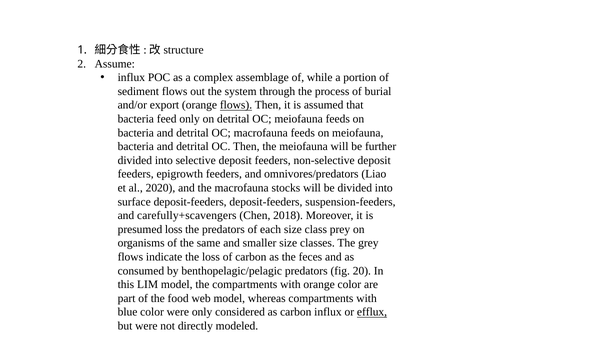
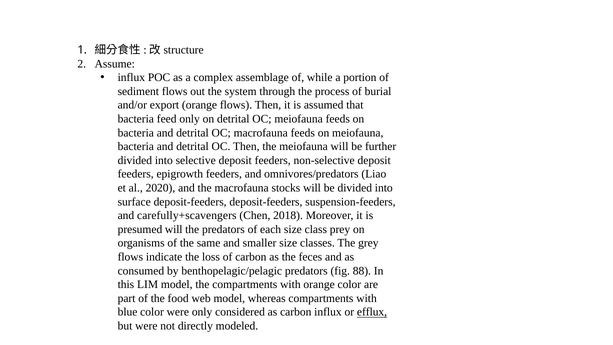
flows at (236, 105) underline: present -> none
presumed loss: loss -> will
20: 20 -> 88
